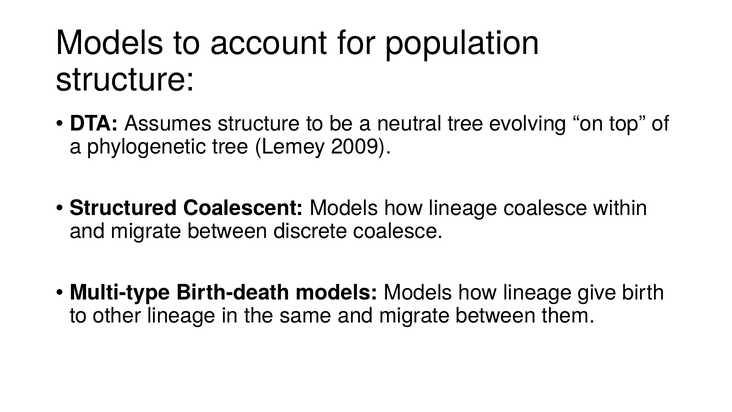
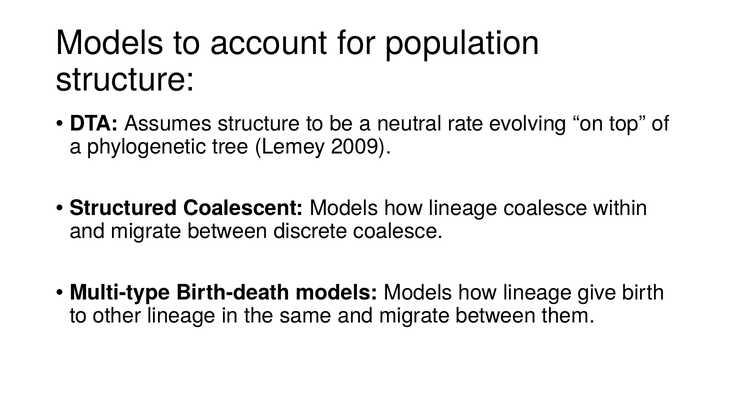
neutral tree: tree -> rate
